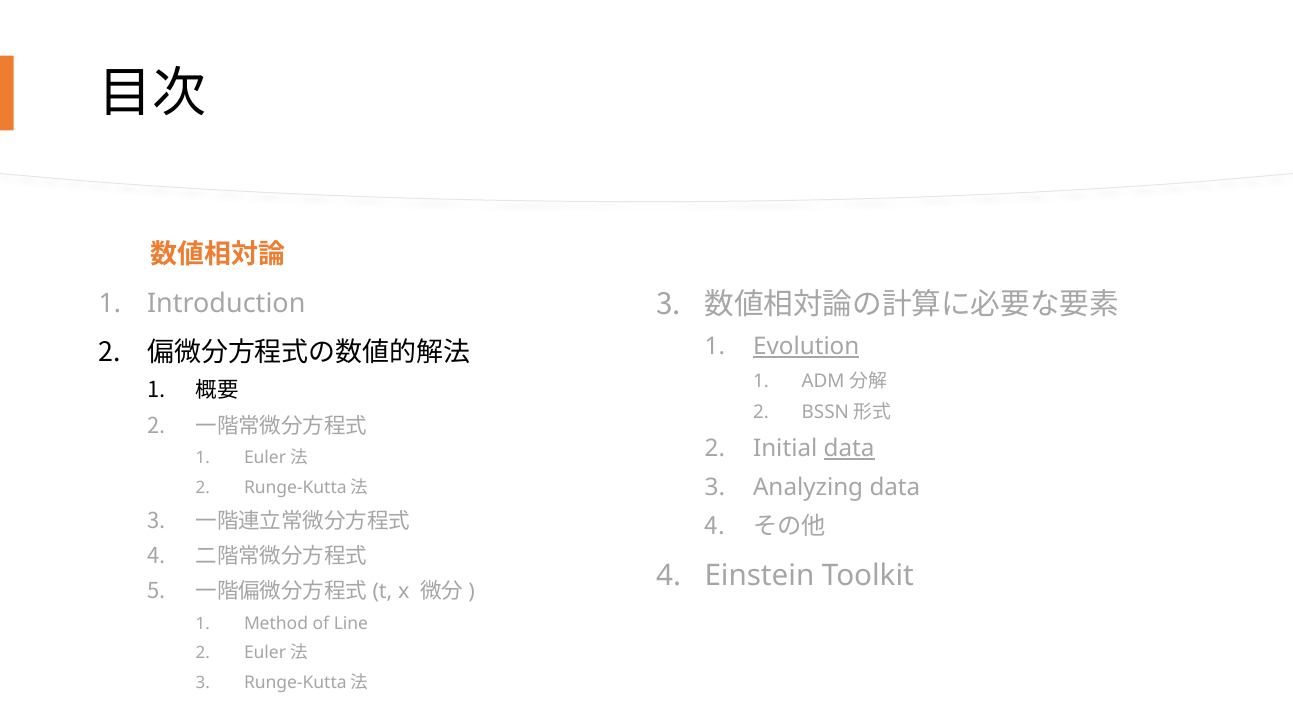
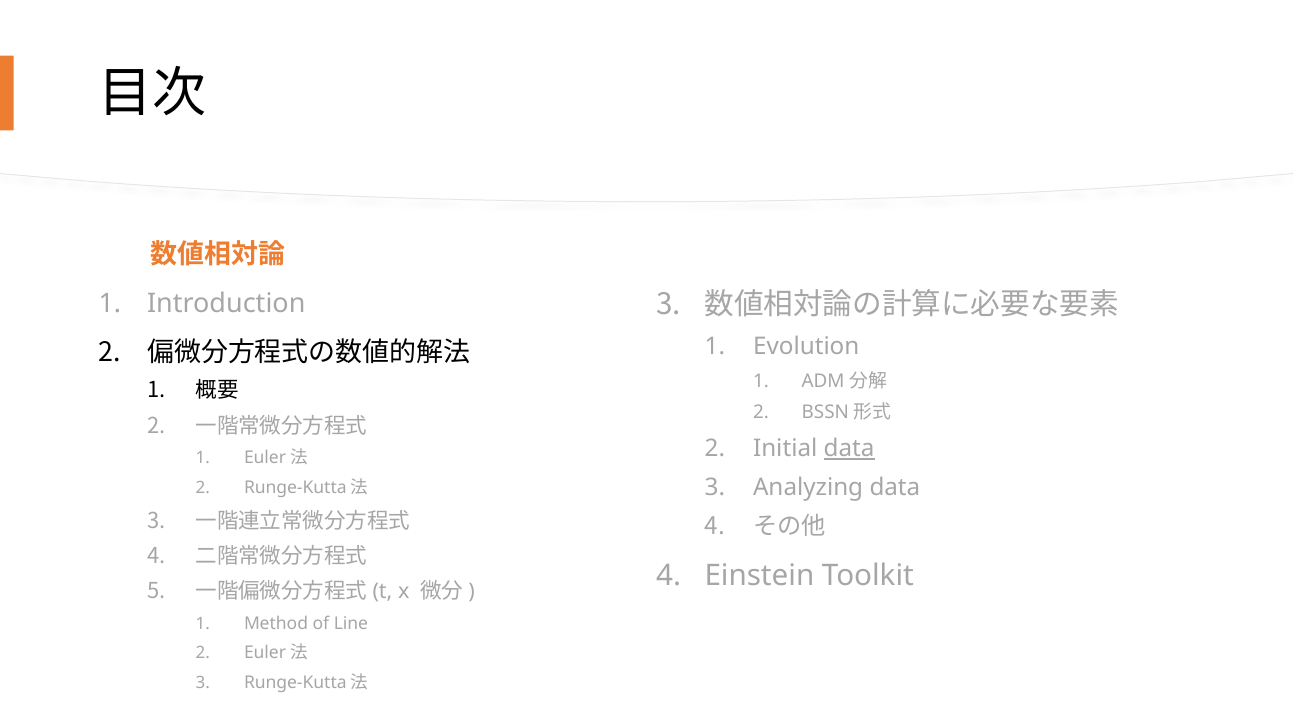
Evolution underline: present -> none
